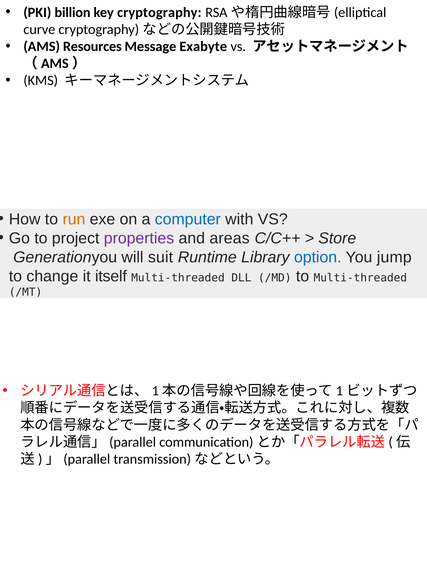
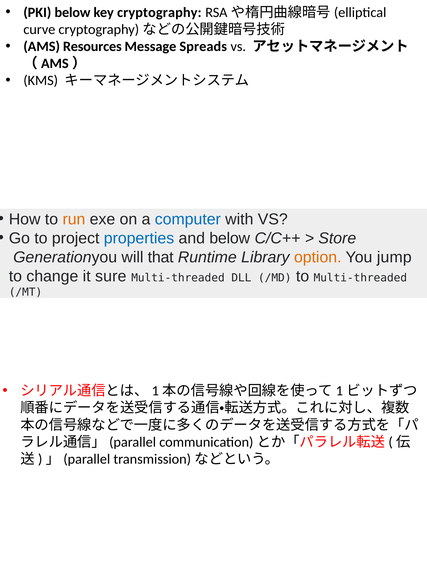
PKI billion: billion -> below
Exabyte: Exabyte -> Spreads
properties colour: purple -> blue
and areas: areas -> below
suit: suit -> that
option colour: blue -> orange
itself: itself -> sure
